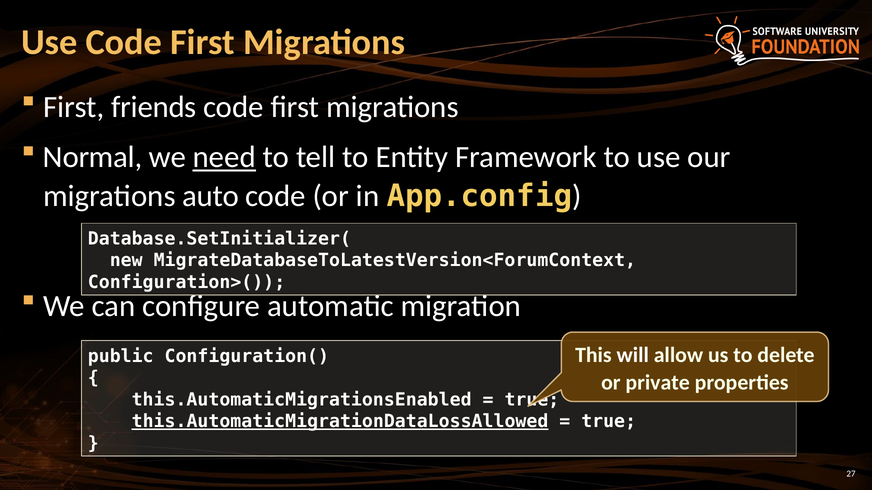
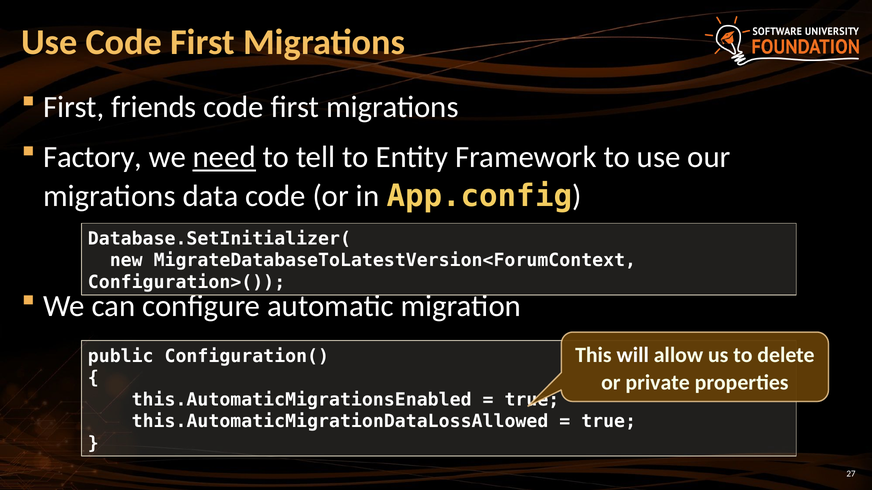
Normal: Normal -> Factory
auto: auto -> data
this.AutomaticMigrationDataLossAllowed underline: present -> none
